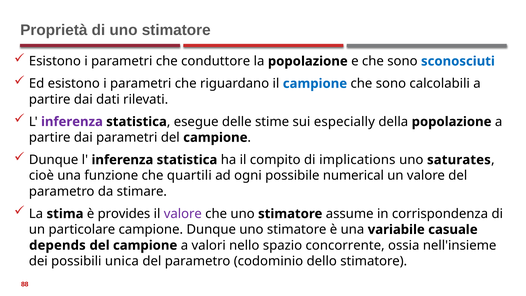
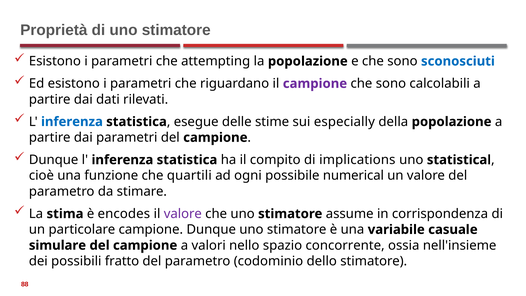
conduttore: conduttore -> attempting
campione at (315, 84) colour: blue -> purple
inferenza at (72, 122) colour: purple -> blue
saturates: saturates -> statistical
provides: provides -> encodes
depends: depends -> simulare
unica: unica -> fratto
